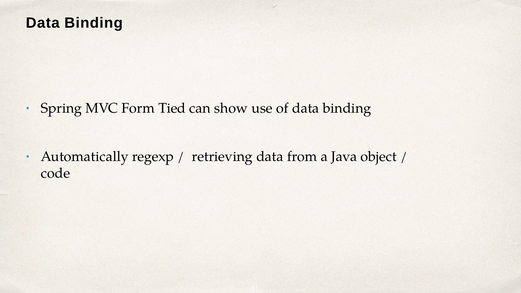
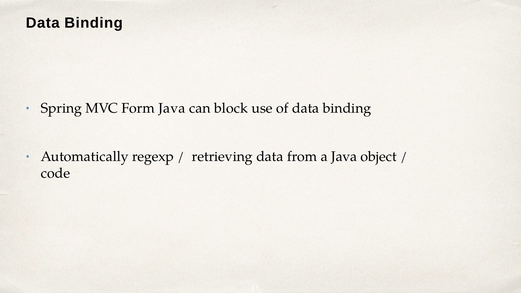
Form Tied: Tied -> Java
show: show -> block
